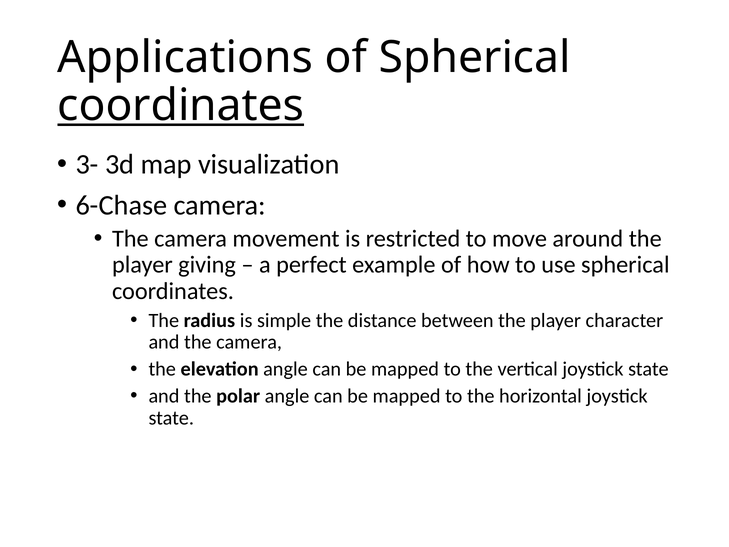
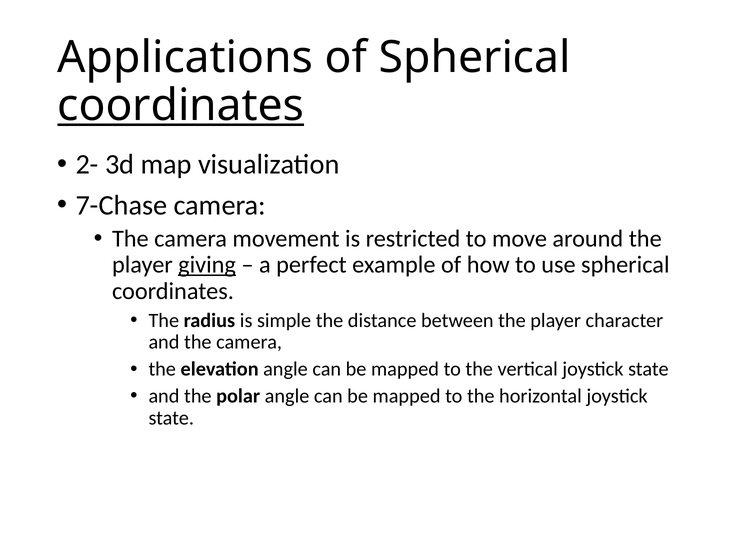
3-: 3- -> 2-
6-Chase: 6-Chase -> 7-Chase
giving underline: none -> present
